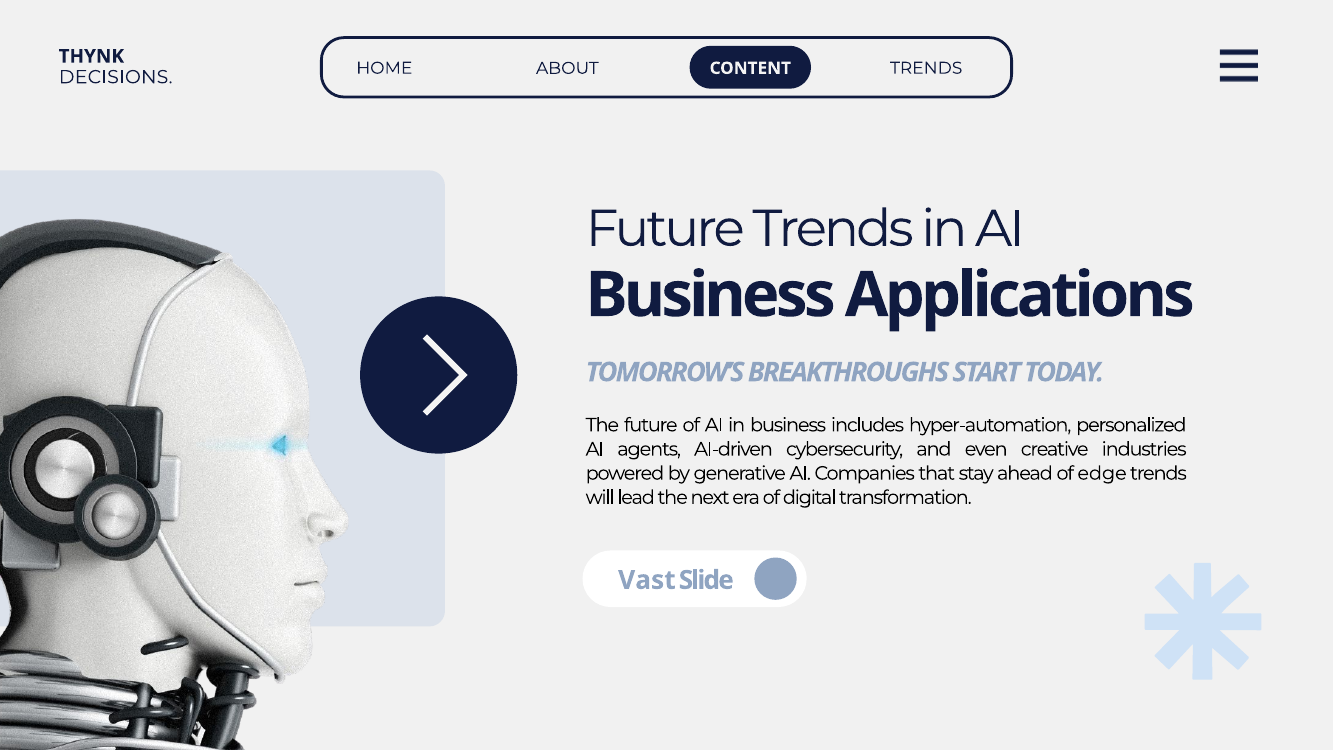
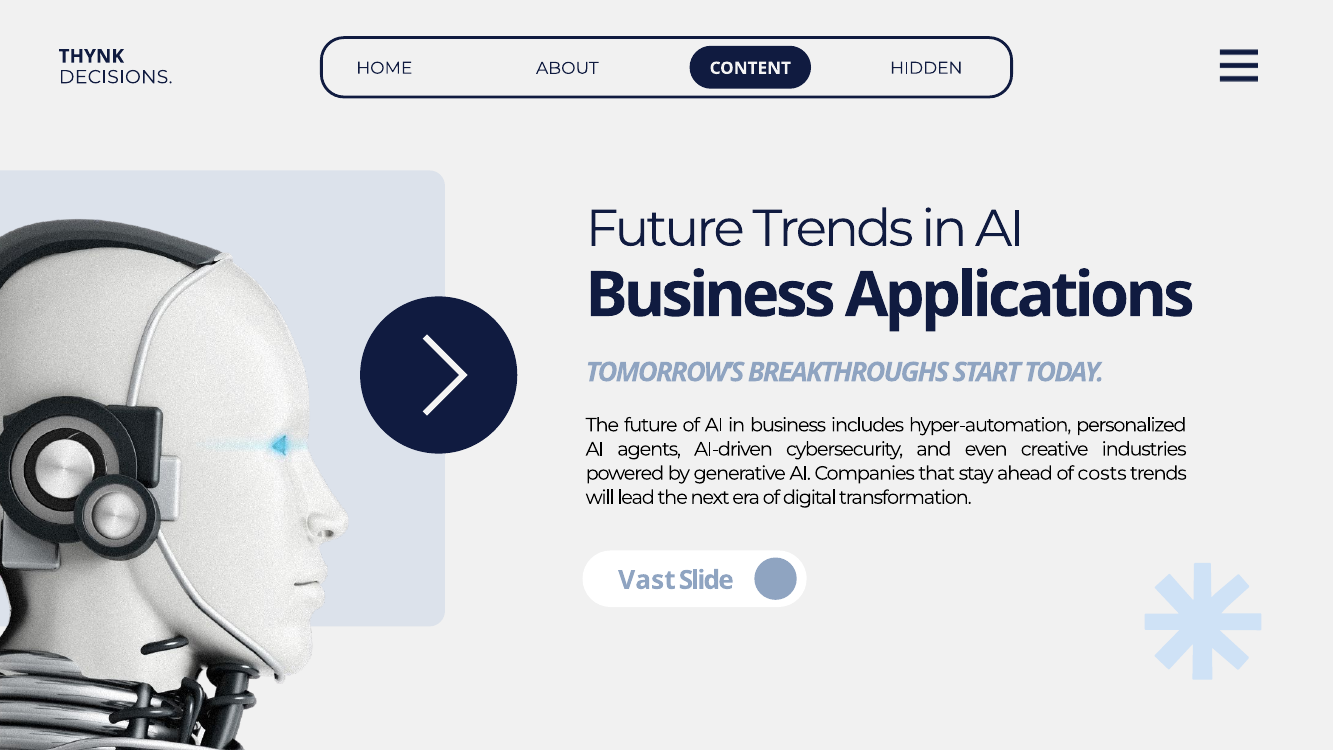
CONTENT TRENDS: TRENDS -> HIDDEN
edge: edge -> costs
